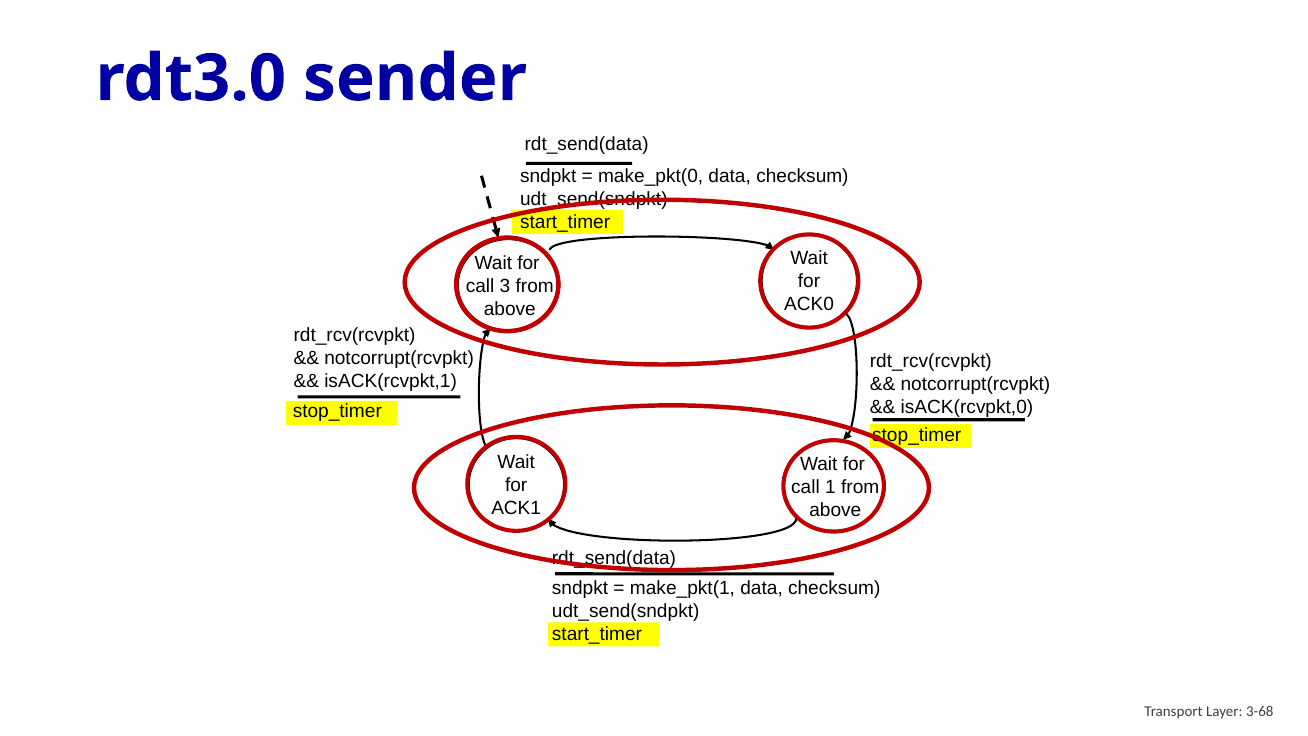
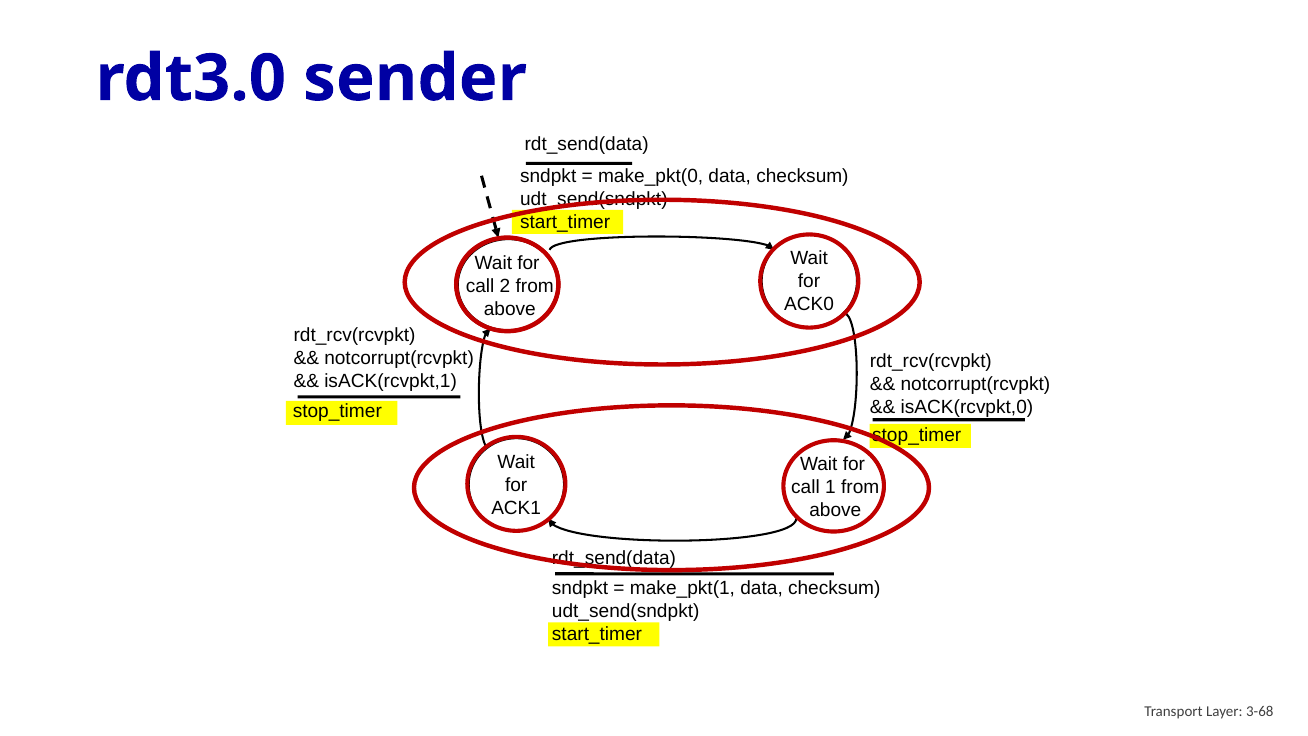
3: 3 -> 2
